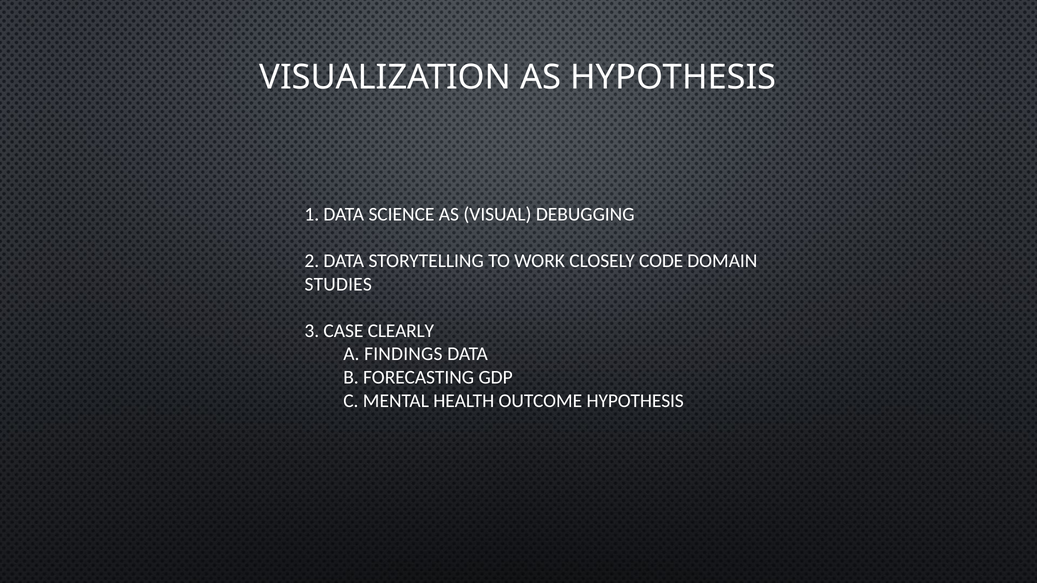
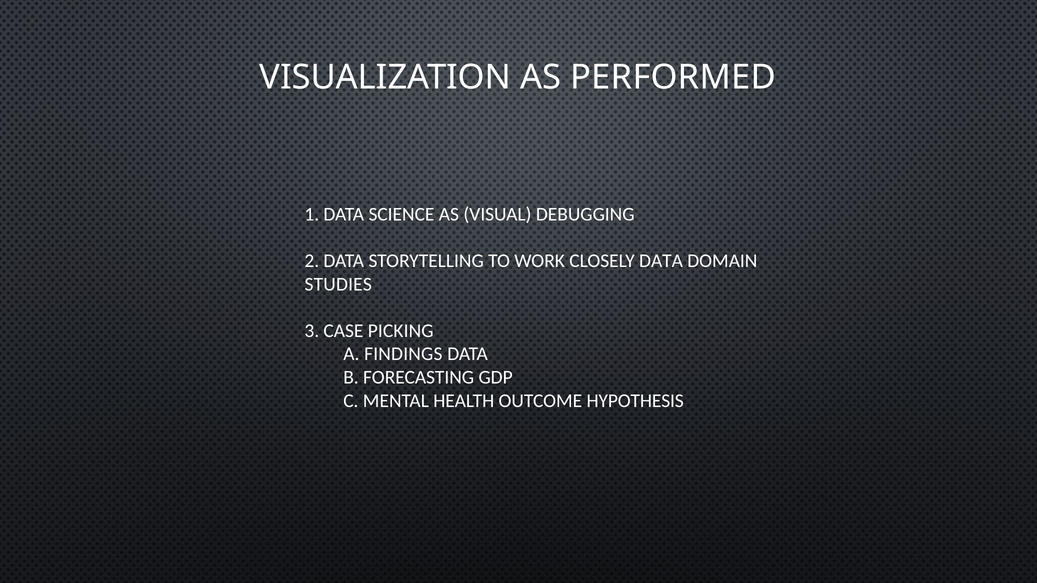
AS HYPOTHESIS: HYPOTHESIS -> PERFORMED
CLOSELY CODE: CODE -> DATA
CLEARLY: CLEARLY -> PICKING
